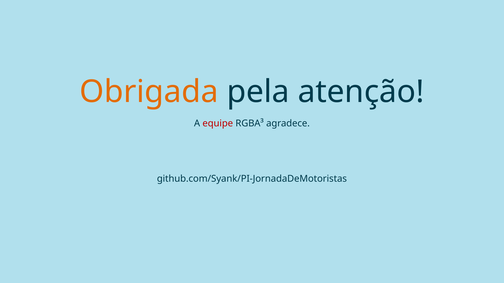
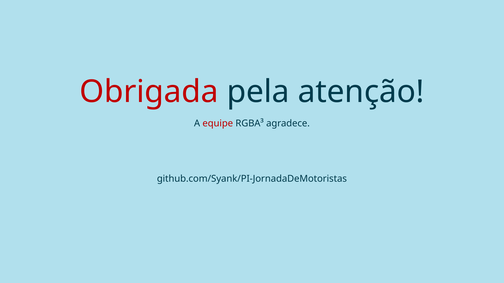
Obrigada colour: orange -> red
